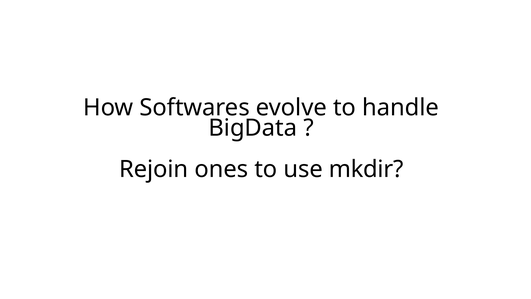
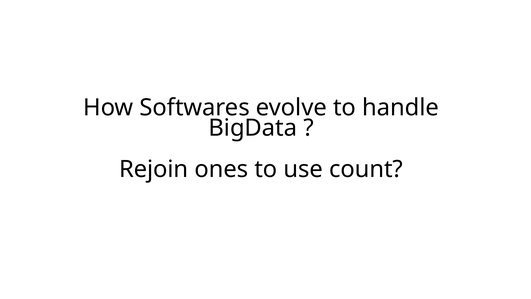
mkdir: mkdir -> count
